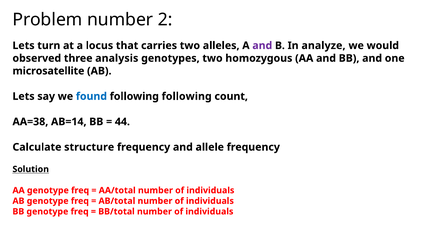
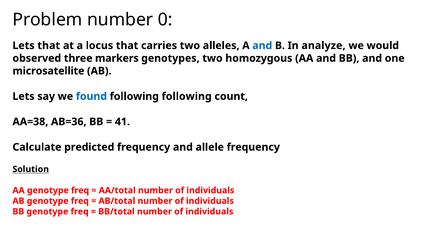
2: 2 -> 0
Lets turn: turn -> that
and at (262, 46) colour: purple -> blue
analysis: analysis -> markers
AB=14: AB=14 -> AB=36
44: 44 -> 41
structure: structure -> predicted
